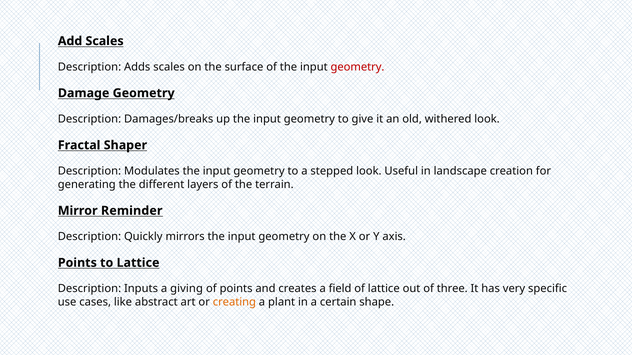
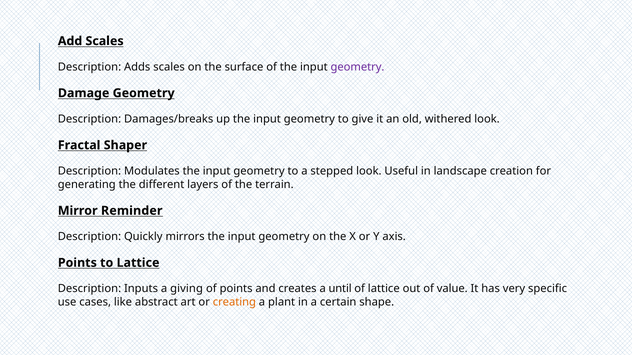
geometry at (358, 67) colour: red -> purple
field: field -> until
three: three -> value
